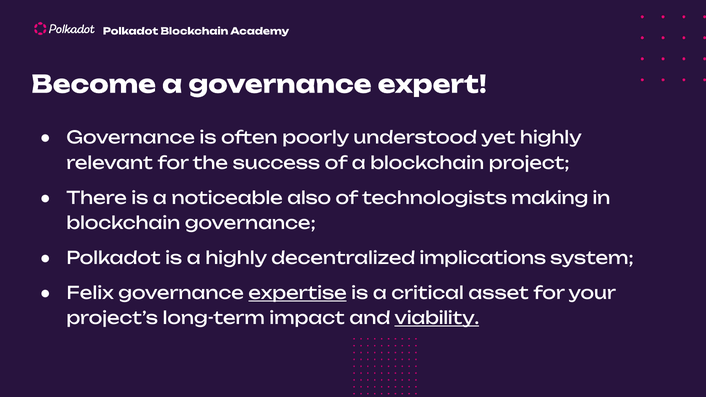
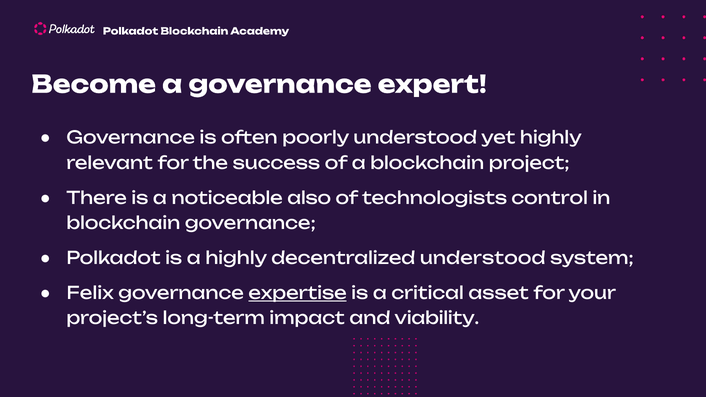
making: making -> control
decentralized implications: implications -> understood
viability underline: present -> none
